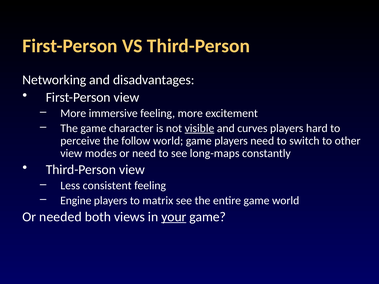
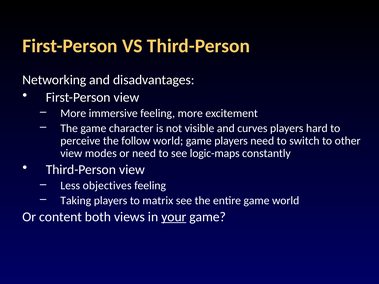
visible underline: present -> none
long-maps: long-maps -> logic-maps
consistent: consistent -> objectives
Engine: Engine -> Taking
needed: needed -> content
